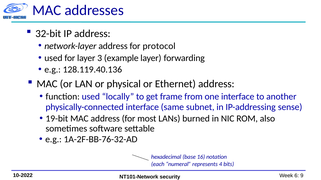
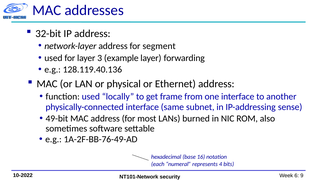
protocol: protocol -> segment
19-bit: 19-bit -> 49-bit
1A-2F-BB-76-32-AD: 1A-2F-BB-76-32-AD -> 1A-2F-BB-76-49-AD
